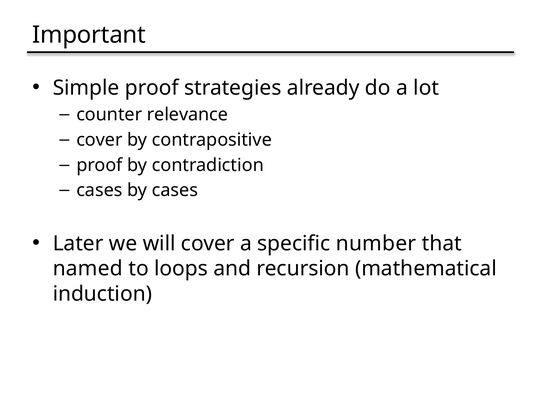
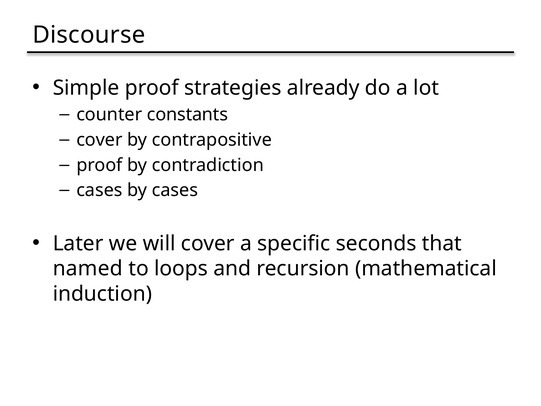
Important: Important -> Discourse
relevance: relevance -> constants
number: number -> seconds
